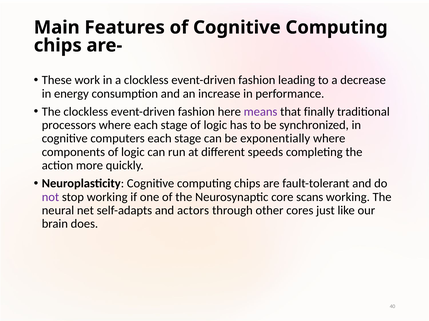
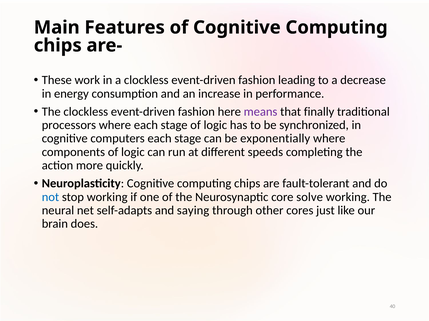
not colour: purple -> blue
scans: scans -> solve
actors: actors -> saying
